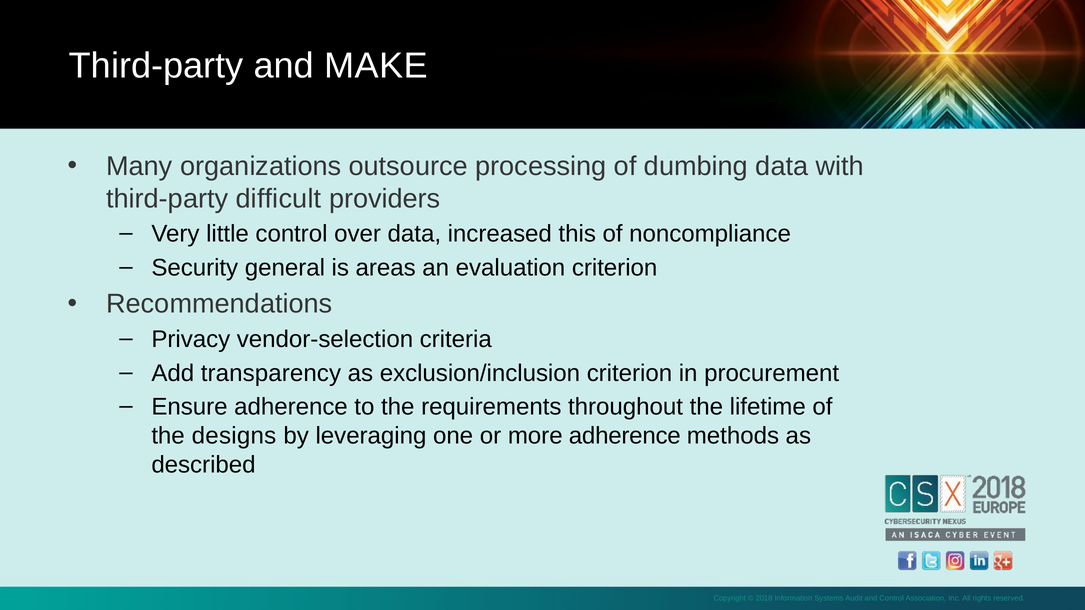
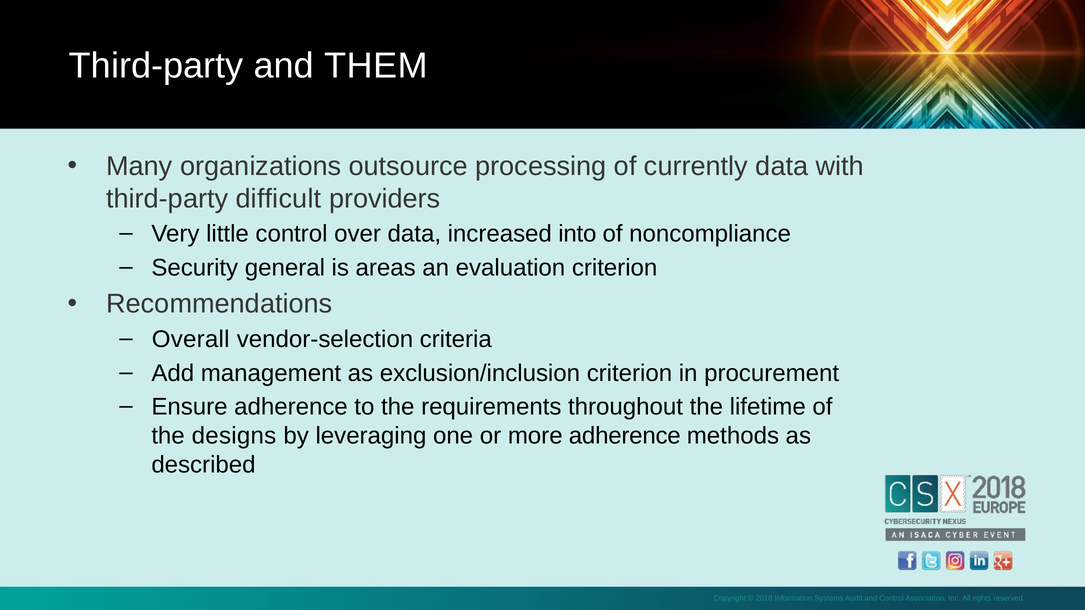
MAKE: MAKE -> THEM
dumbing: dumbing -> currently
this: this -> into
Privacy: Privacy -> Overall
transparency: transparency -> management
